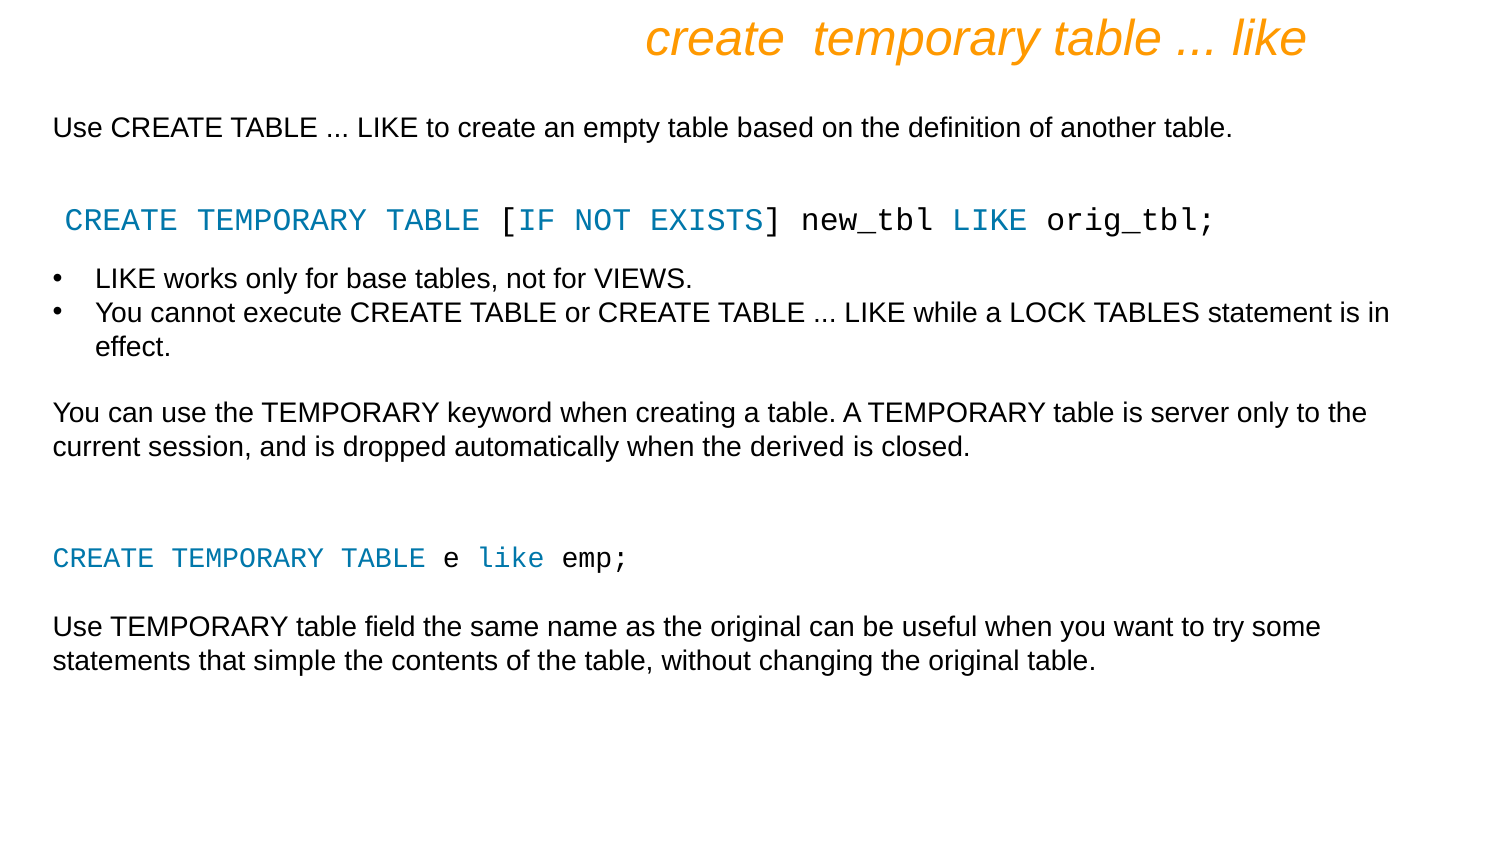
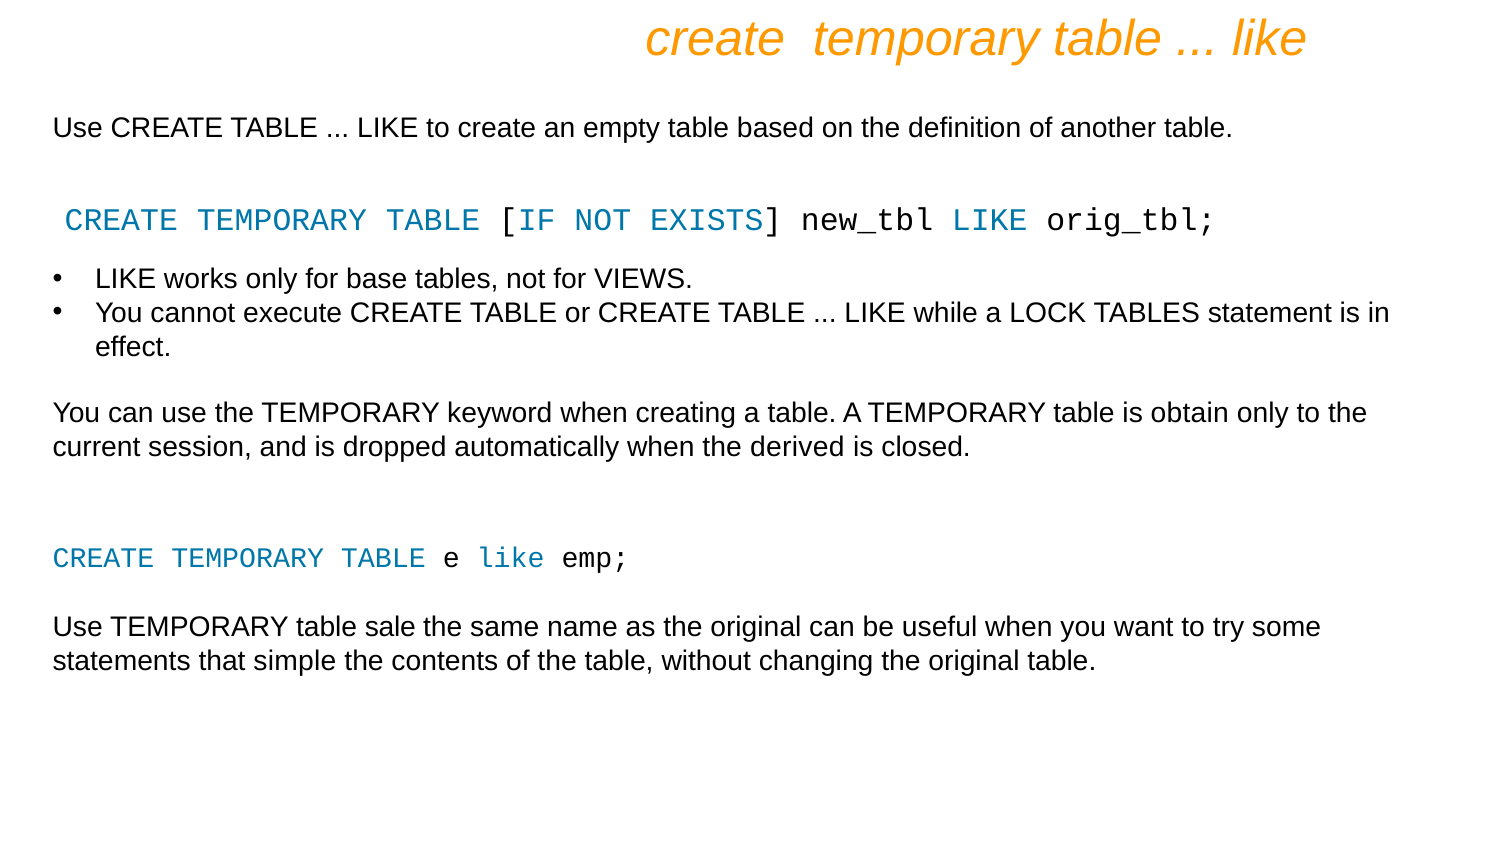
server: server -> obtain
field: field -> sale
